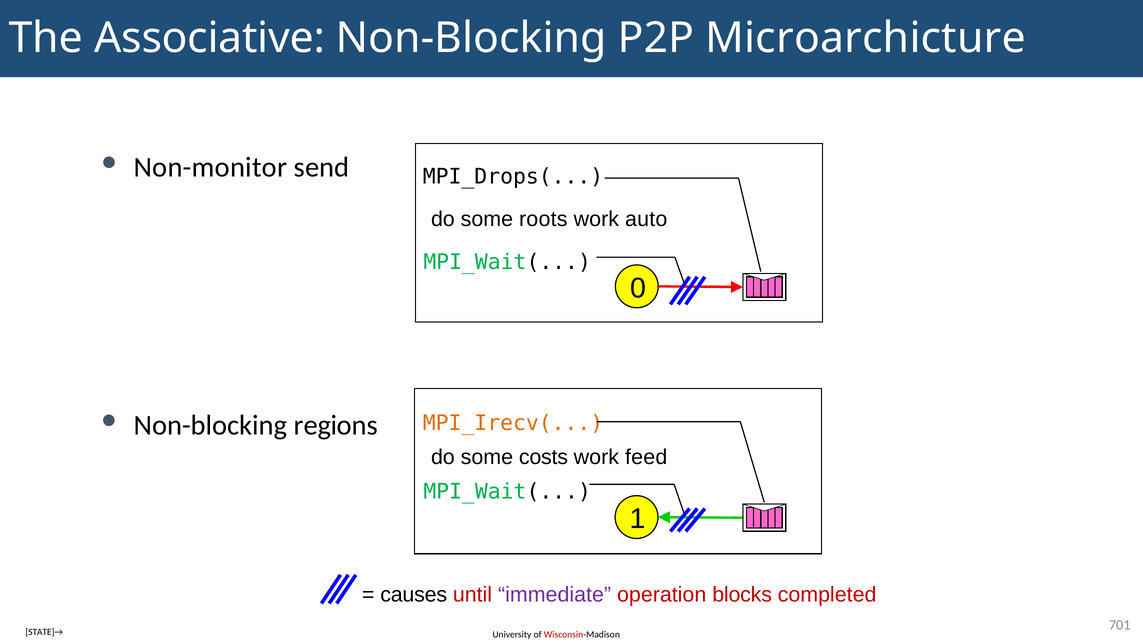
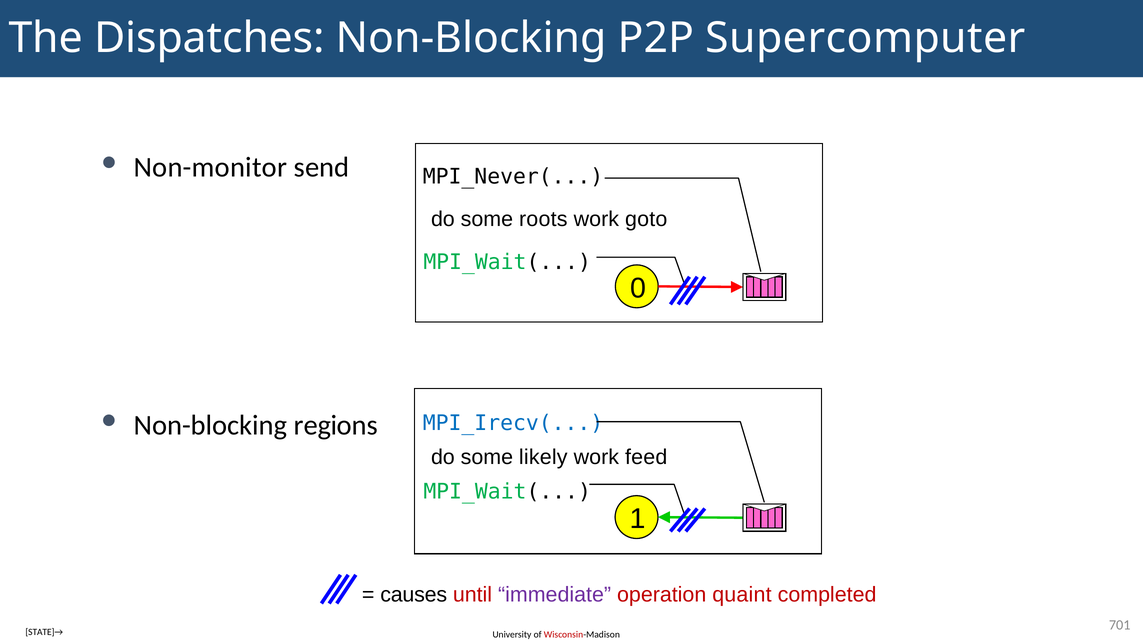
Associative: Associative -> Dispatches
Microarchicture: Microarchicture -> Supercomputer
MPI_Drops(: MPI_Drops( -> MPI_Never(
auto: auto -> goto
MPI_Irecv( colour: orange -> blue
costs: costs -> likely
blocks: blocks -> quaint
